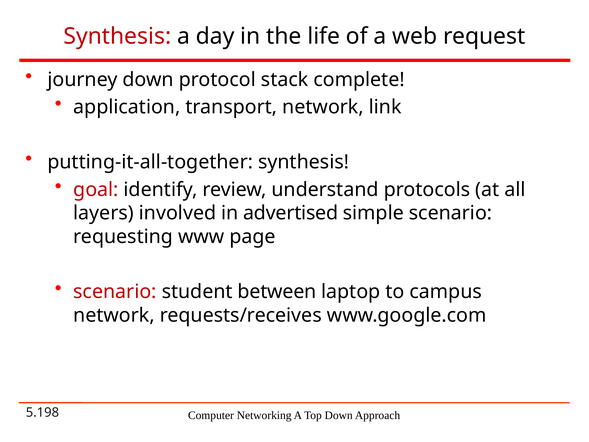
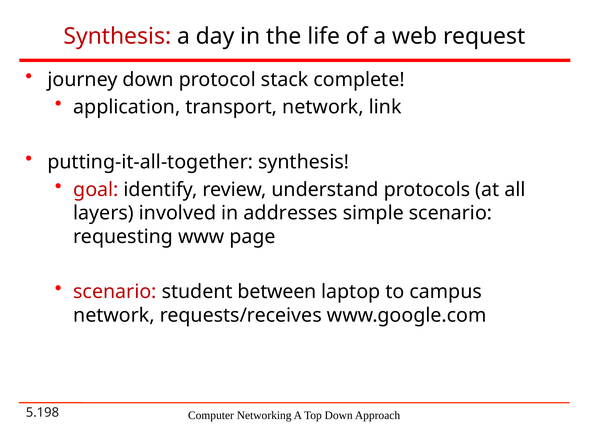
advertised: advertised -> addresses
